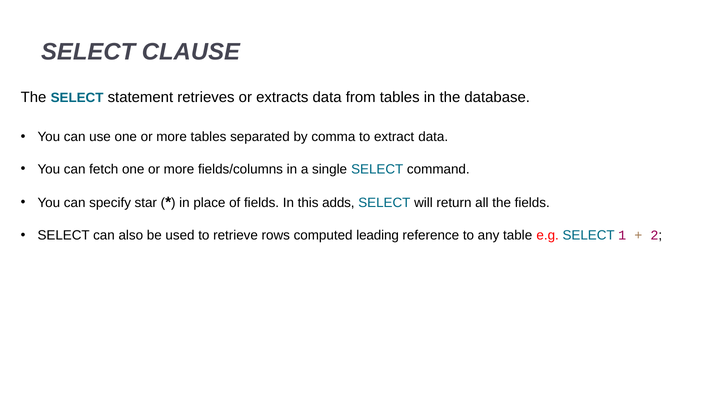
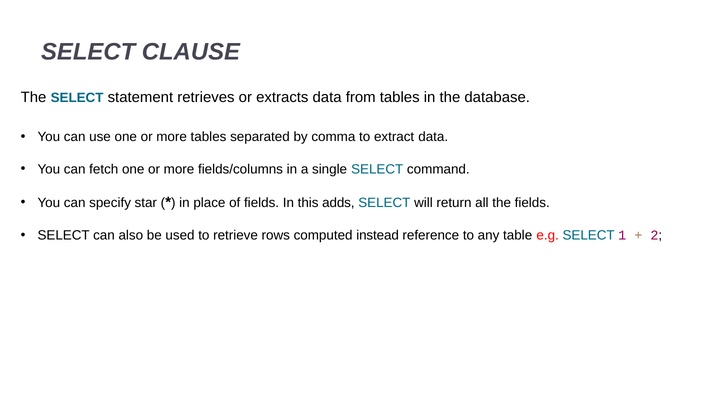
leading: leading -> instead
